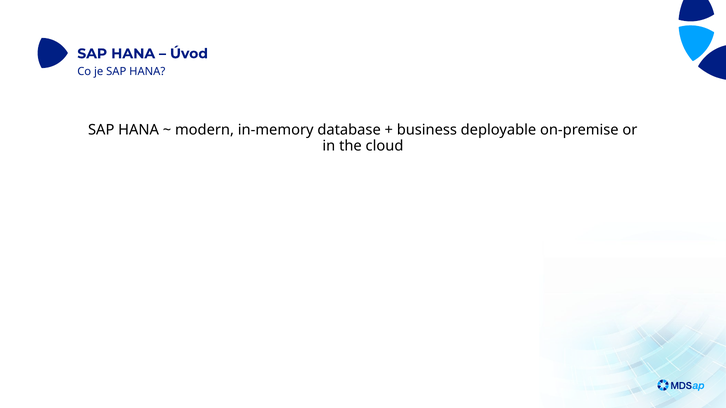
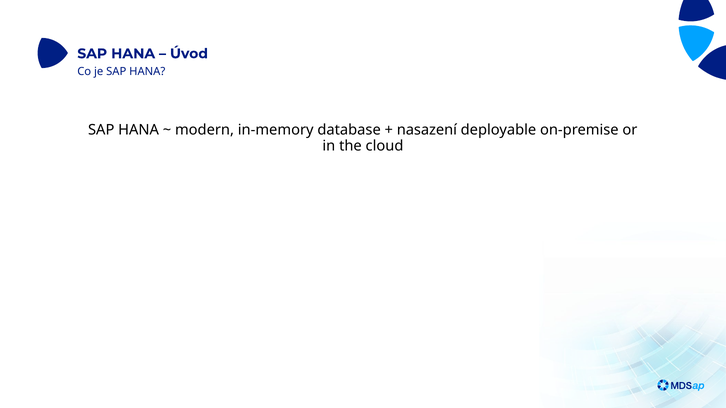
business: business -> nasazení
